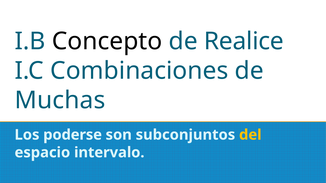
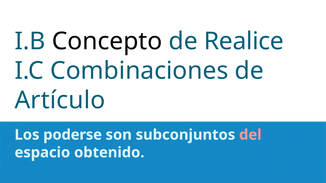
Muchas: Muchas -> Artículo
del colour: yellow -> pink
intervalo: intervalo -> obtenido
